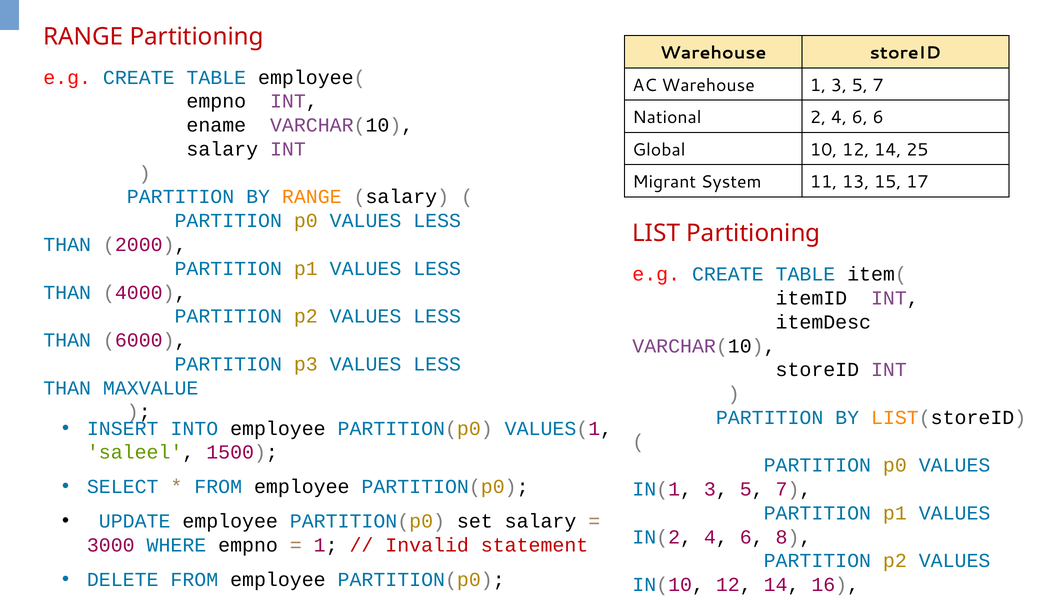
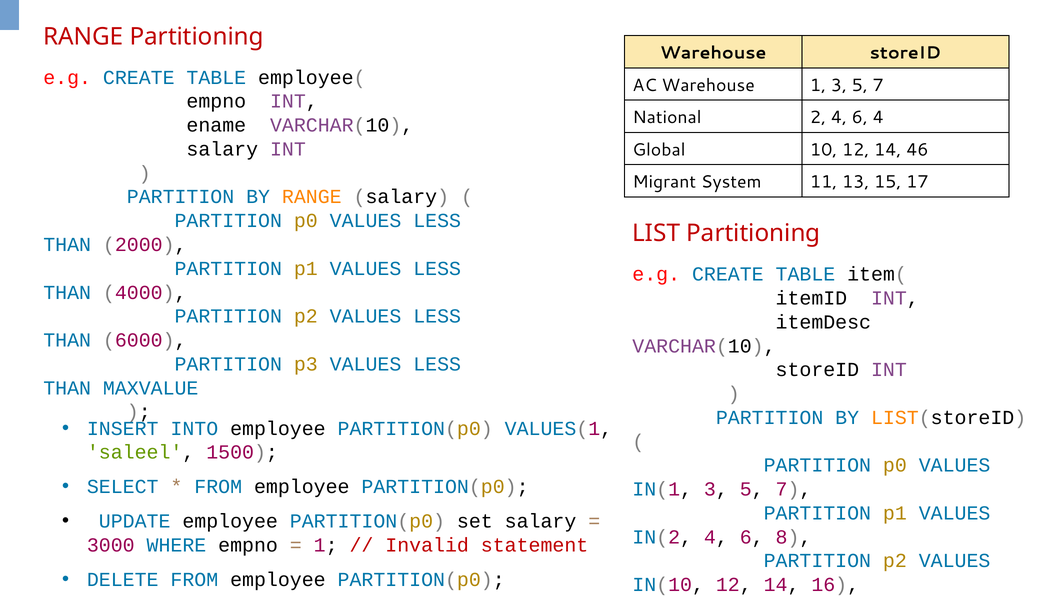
6 6: 6 -> 4
25: 25 -> 46
